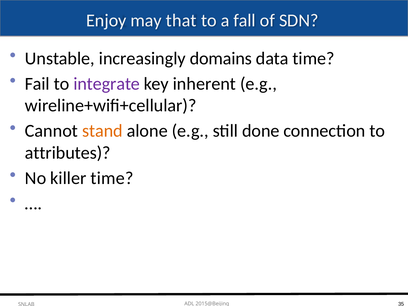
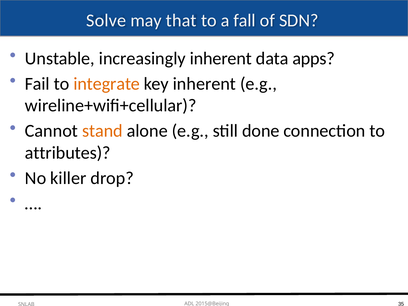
Enjoy: Enjoy -> Solve
increasingly domains: domains -> inherent
data time: time -> apps
integrate colour: purple -> orange
killer time: time -> drop
